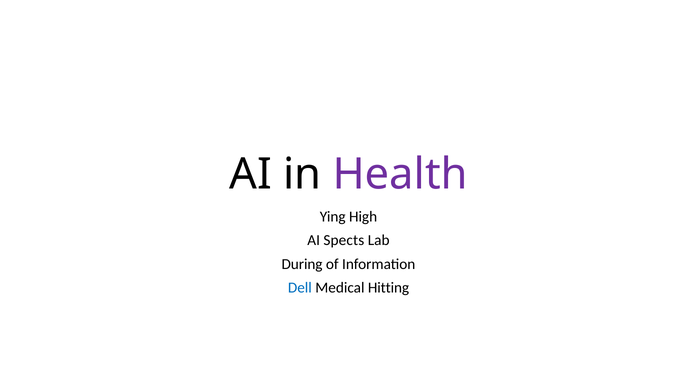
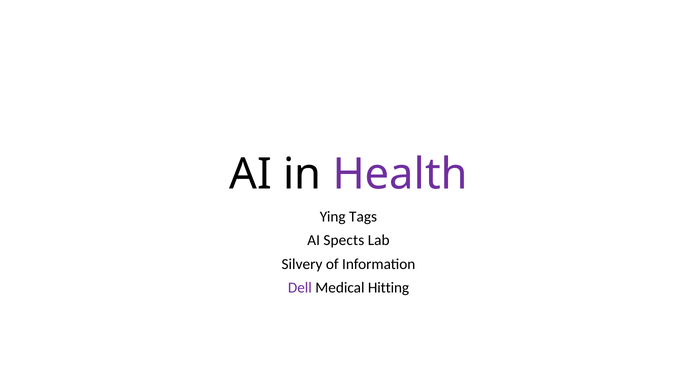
High: High -> Tags
During: During -> Silvery
Dell colour: blue -> purple
